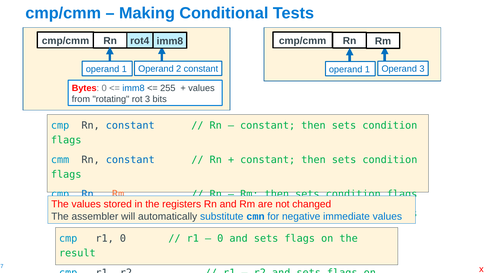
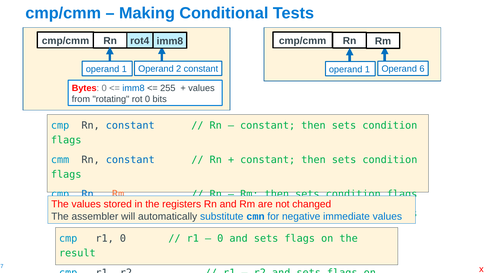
Operand 3: 3 -> 6
rot 3: 3 -> 0
